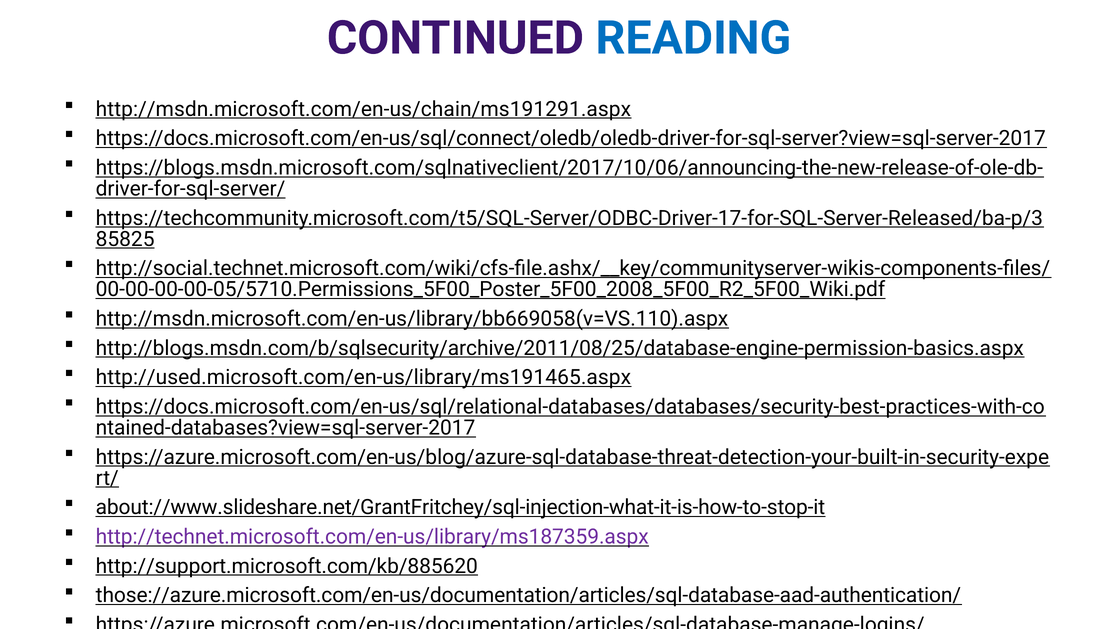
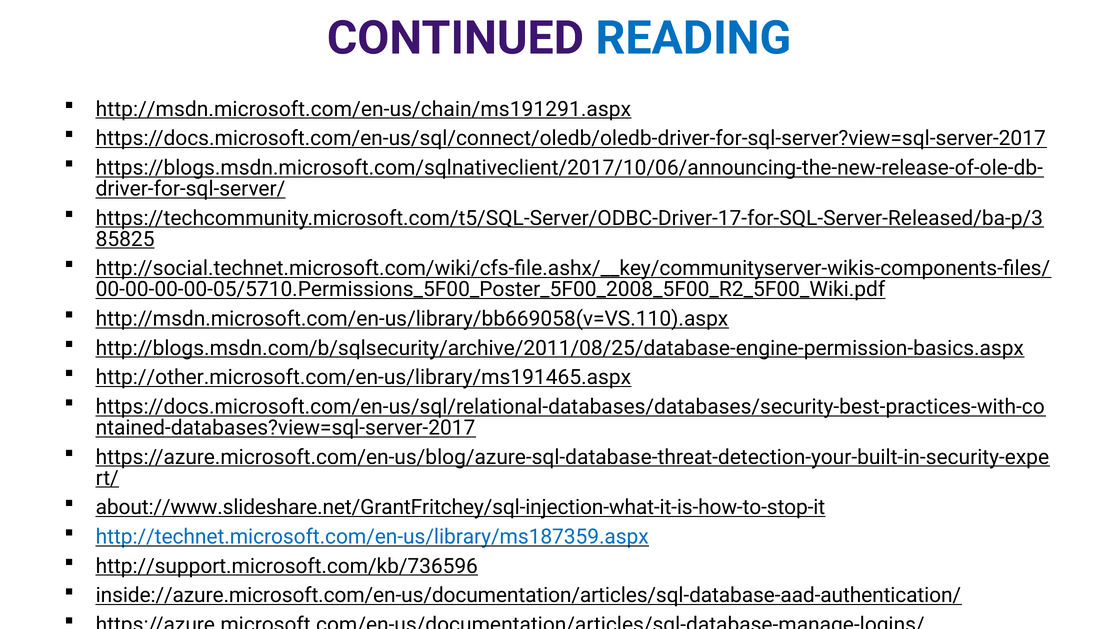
http://used.microsoft.com/en-us/library/ms191465.aspx: http://used.microsoft.com/en-us/library/ms191465.aspx -> http://other.microsoft.com/en-us/library/ms191465.aspx
http://technet.microsoft.com/en-us/library/ms187359.aspx colour: purple -> blue
http://support.microsoft.com/kb/885620: http://support.microsoft.com/kb/885620 -> http://support.microsoft.com/kb/736596
those://azure.microsoft.com/en-us/documentation/articles/sql-database-aad-authentication/: those://azure.microsoft.com/en-us/documentation/articles/sql-database-aad-authentication/ -> inside://azure.microsoft.com/en-us/documentation/articles/sql-database-aad-authentication/
